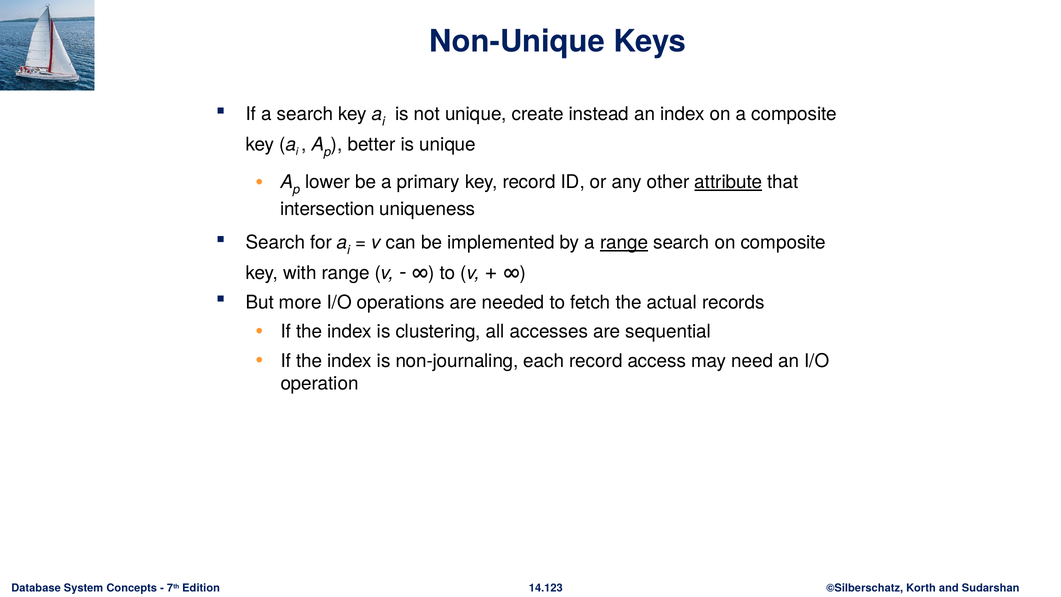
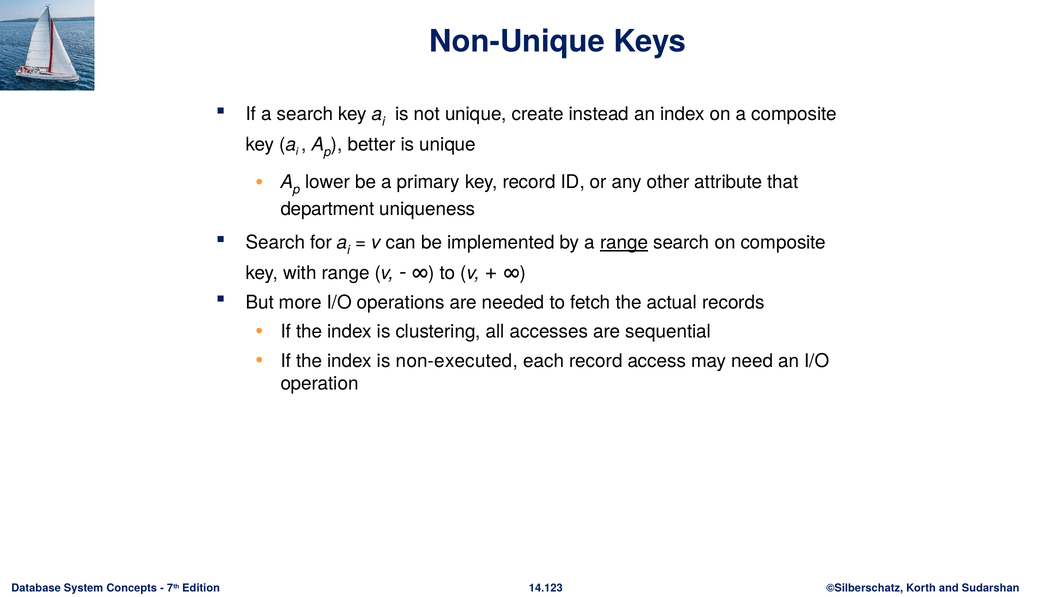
attribute underline: present -> none
intersection: intersection -> department
non-journaling: non-journaling -> non-executed
